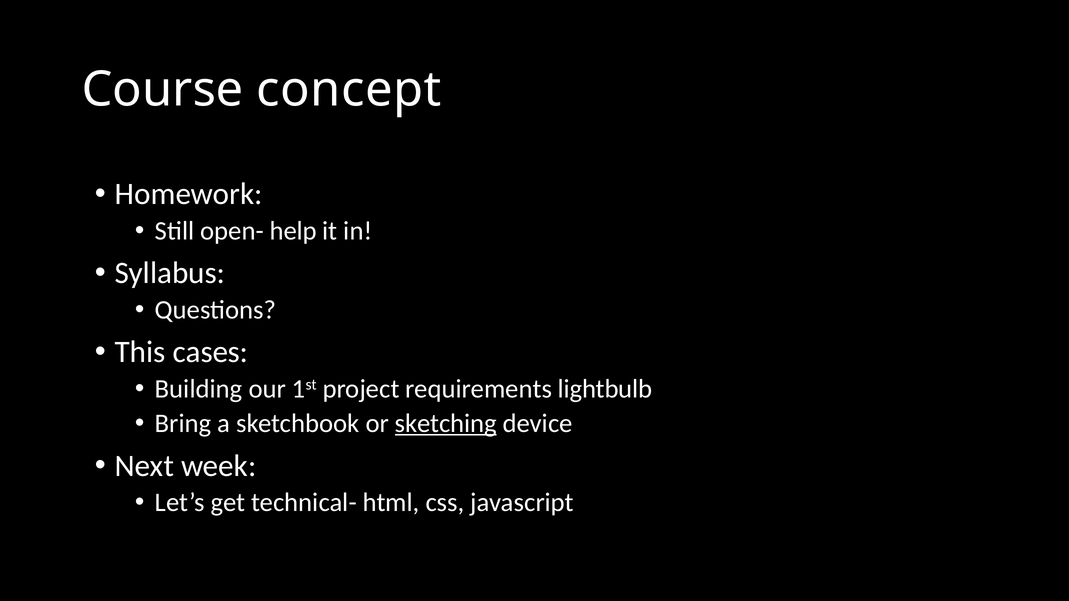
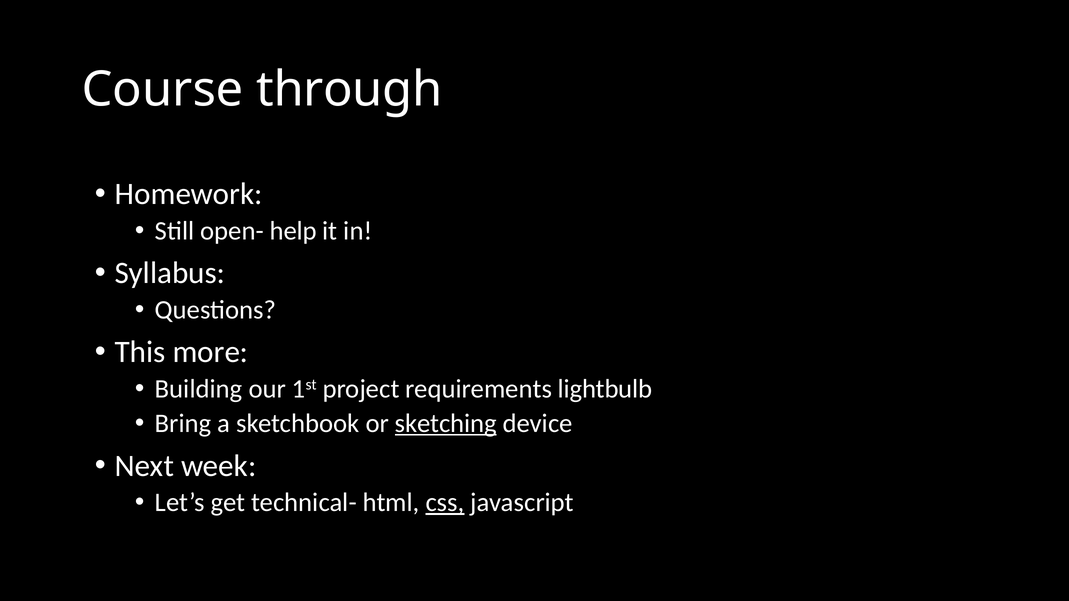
concept: concept -> through
cases: cases -> more
css underline: none -> present
